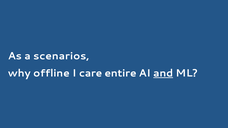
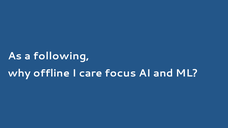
scenarios: scenarios -> following
entire: entire -> focus
and underline: present -> none
